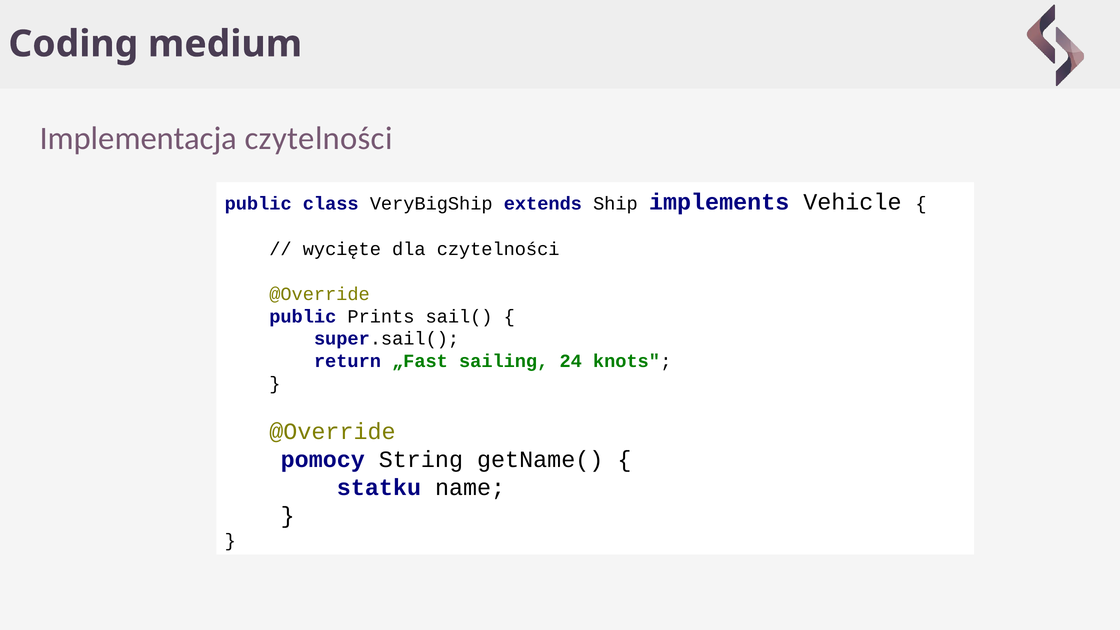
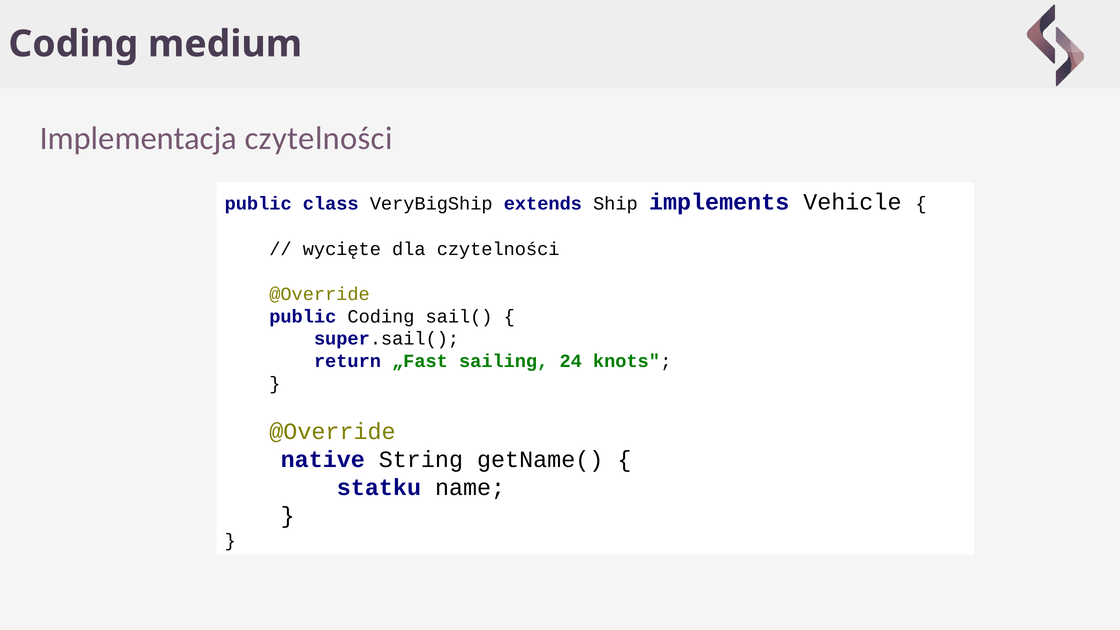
public Prints: Prints -> Coding
pomocy: pomocy -> native
